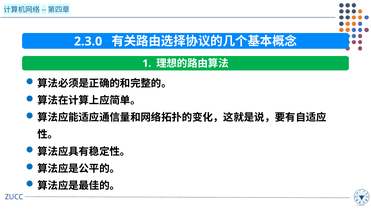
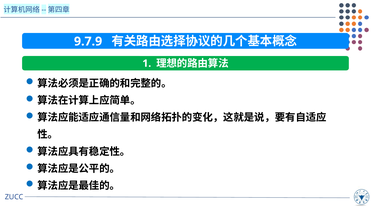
2.3.0: 2.3.0 -> 9.7.9
